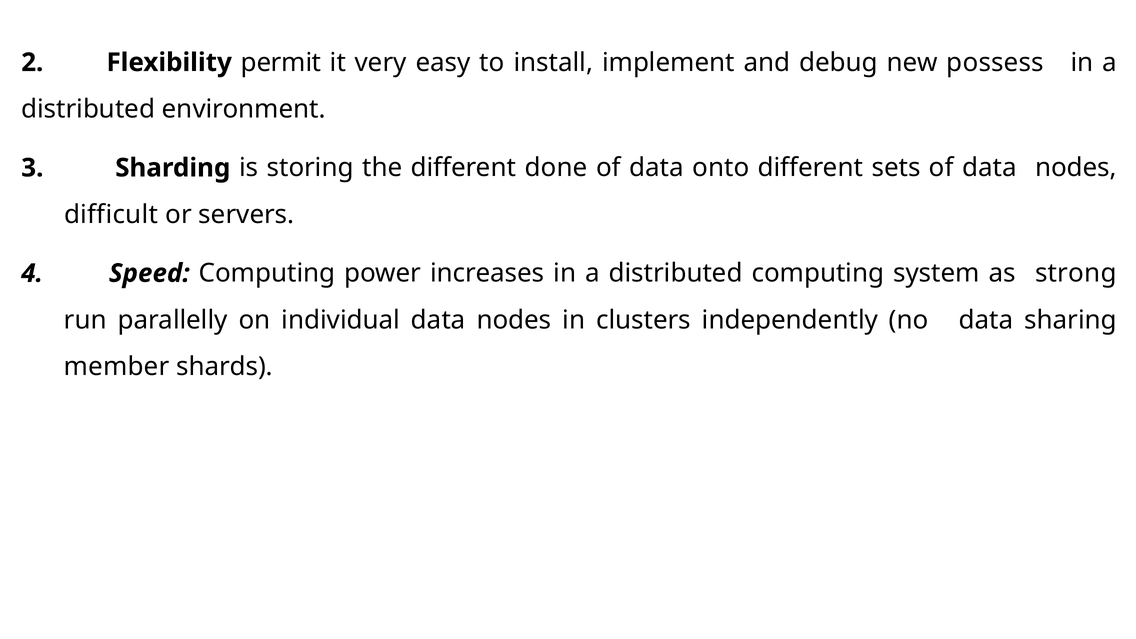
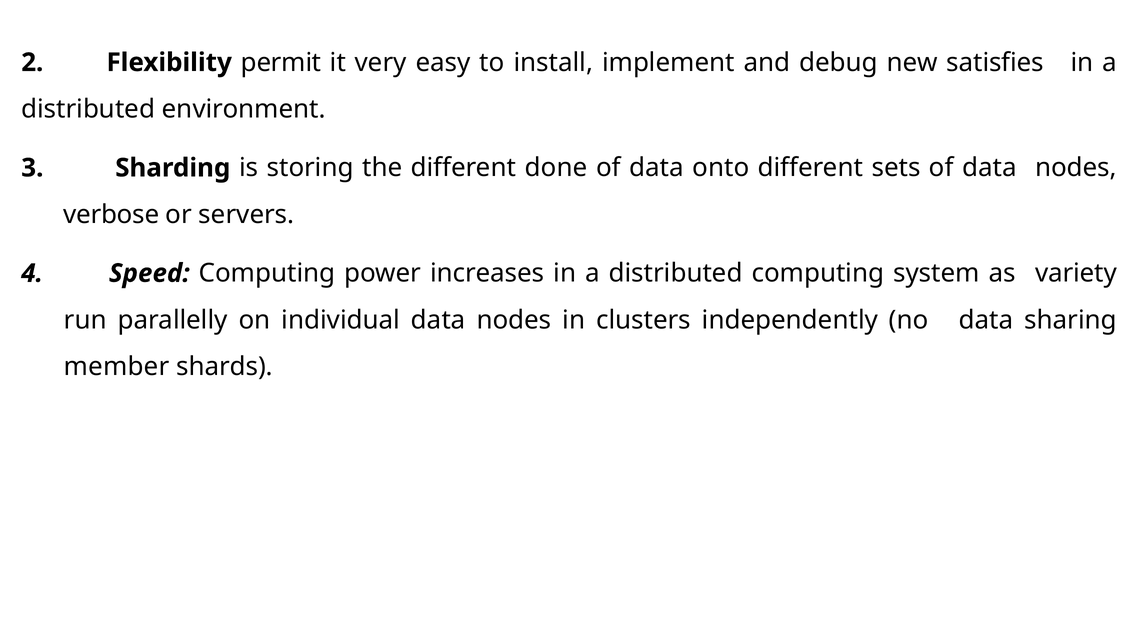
possess: possess -> satisfies
difficult: difficult -> verbose
strong: strong -> variety
